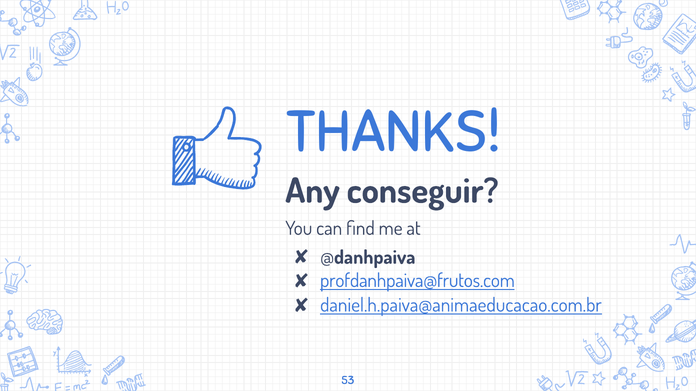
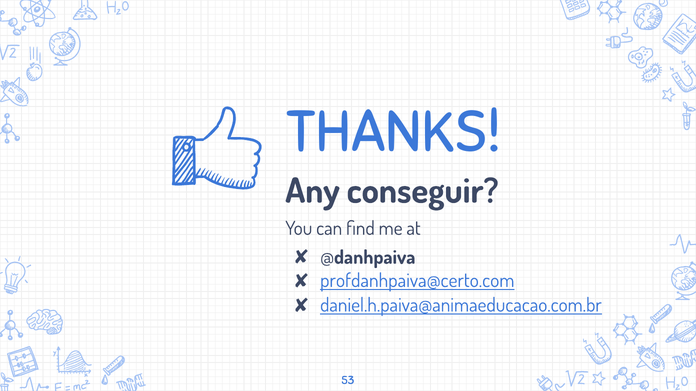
profdanhpaiva@frutos.com: profdanhpaiva@frutos.com -> profdanhpaiva@certo.com
